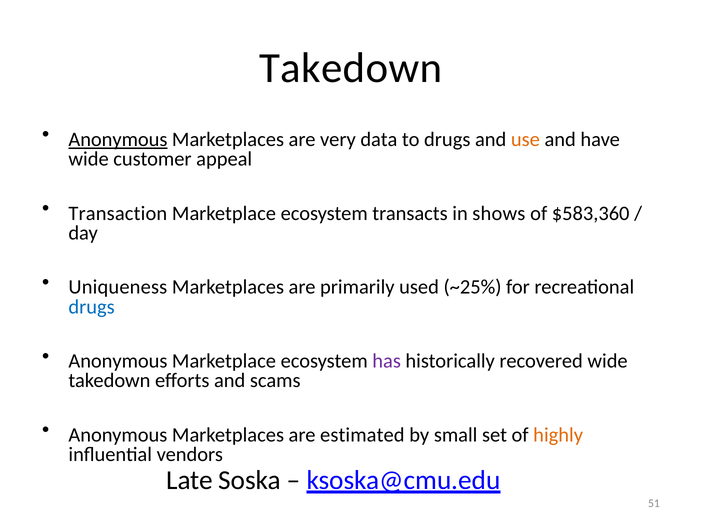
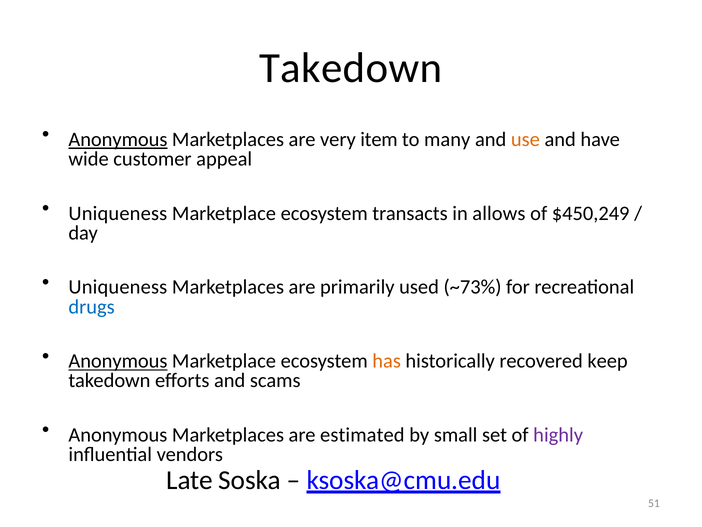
data: data -> item
to drugs: drugs -> many
Transaction at (118, 213): Transaction -> Uniqueness
shows: shows -> allows
$583,360: $583,360 -> $450,249
~25%: ~25% -> ~73%
Anonymous at (118, 361) underline: none -> present
has colour: purple -> orange
recovered wide: wide -> keep
highly colour: orange -> purple
